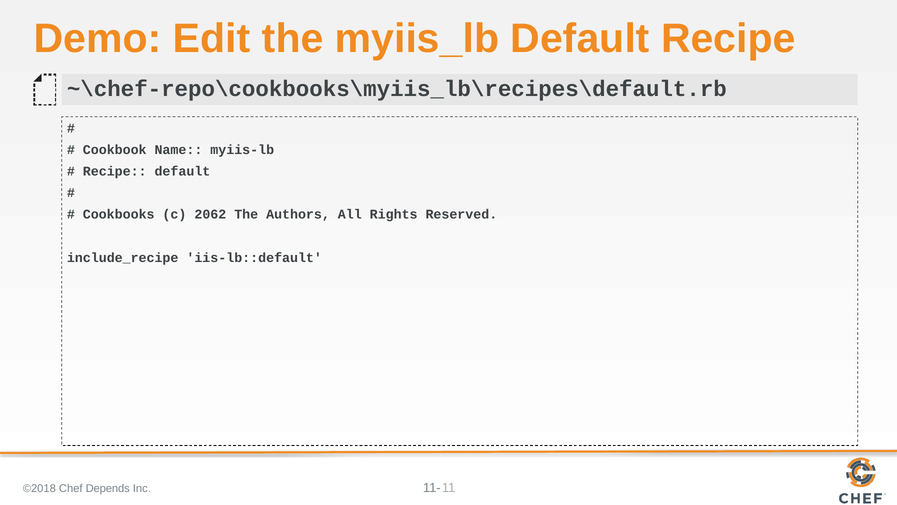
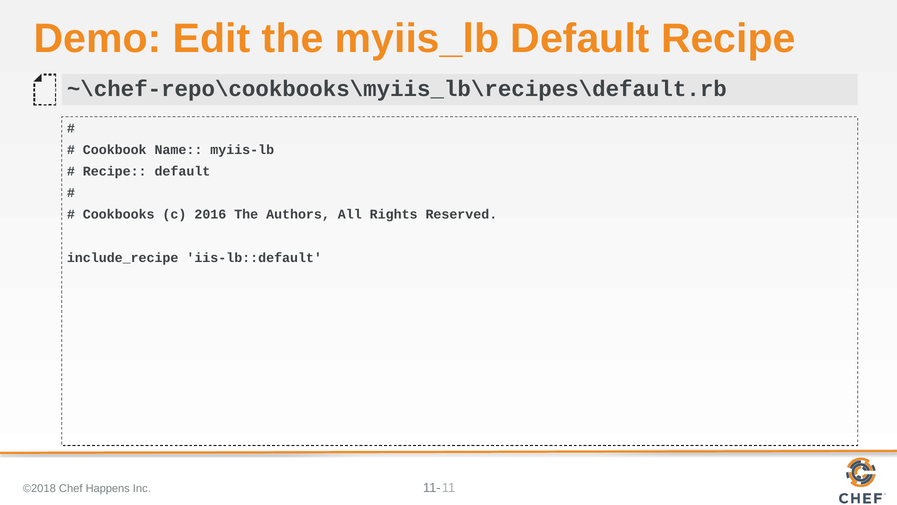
2062: 2062 -> 2016
Depends: Depends -> Happens
